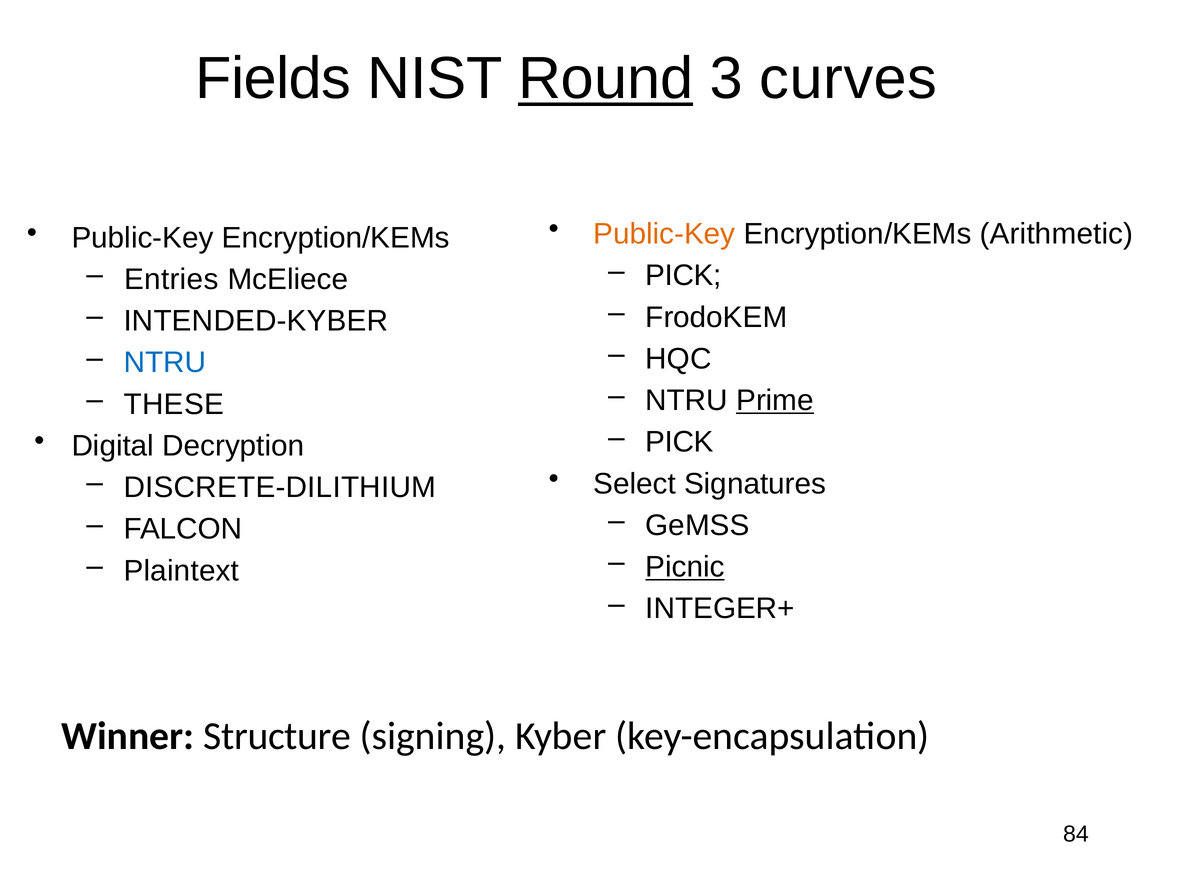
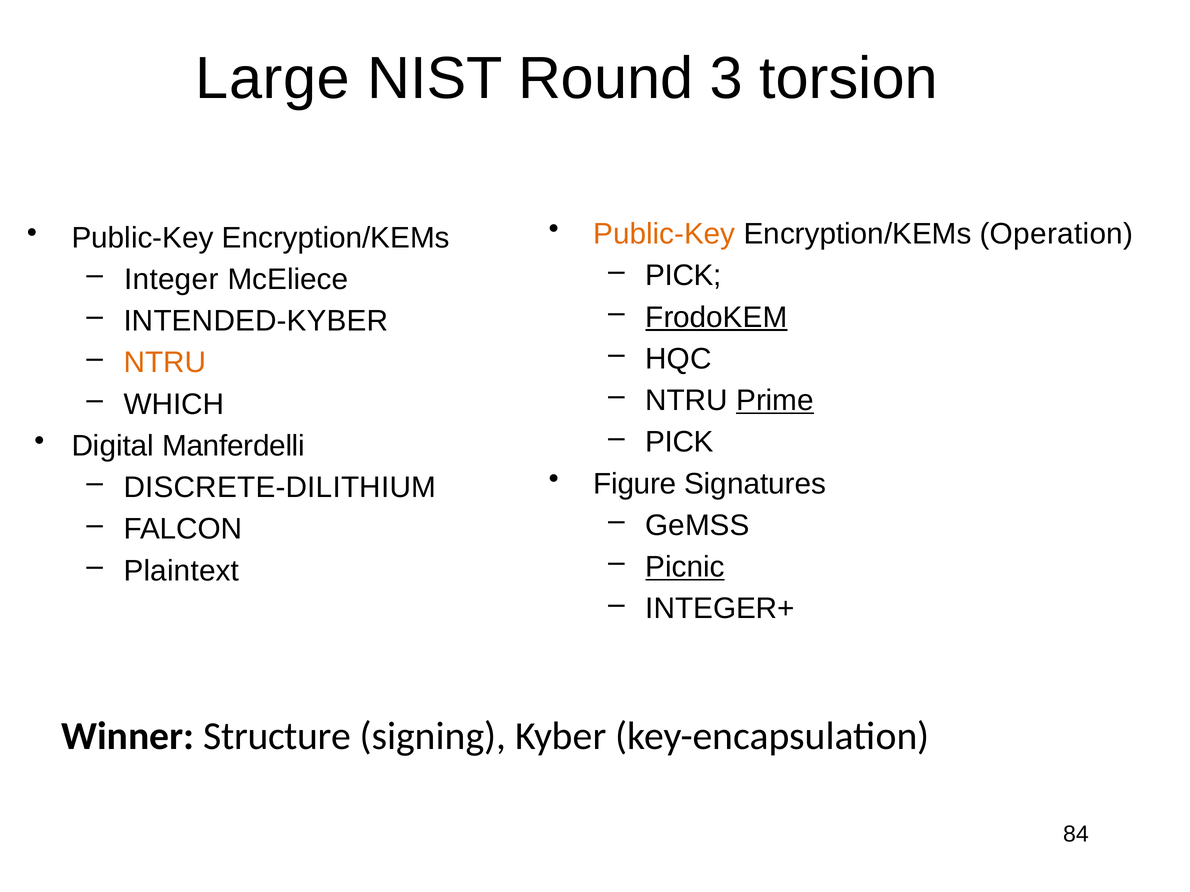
Fields: Fields -> Large
Round underline: present -> none
curves: curves -> torsion
Arithmetic: Arithmetic -> Operation
Entries: Entries -> Integer
FrodoKEM underline: none -> present
NTRU at (165, 363) colour: blue -> orange
THESE: THESE -> WHICH
Decryption: Decryption -> Manferdelli
Select: Select -> Figure
